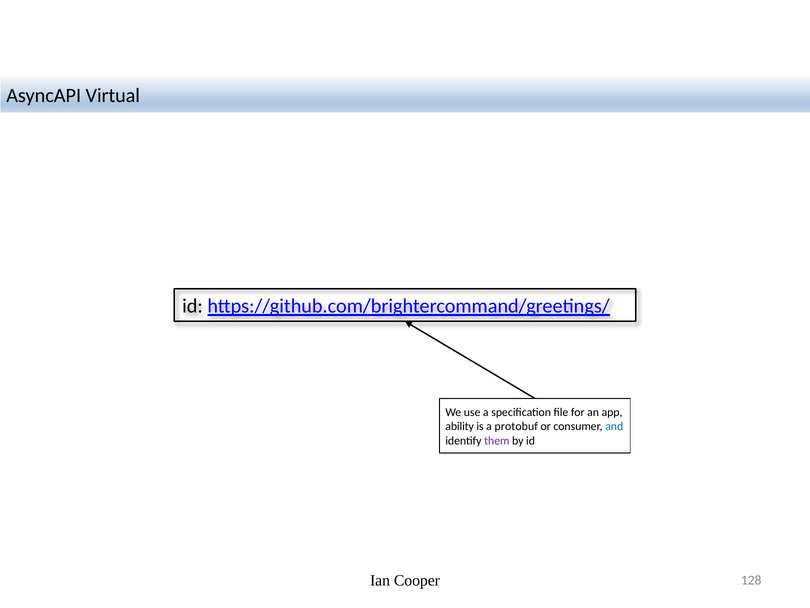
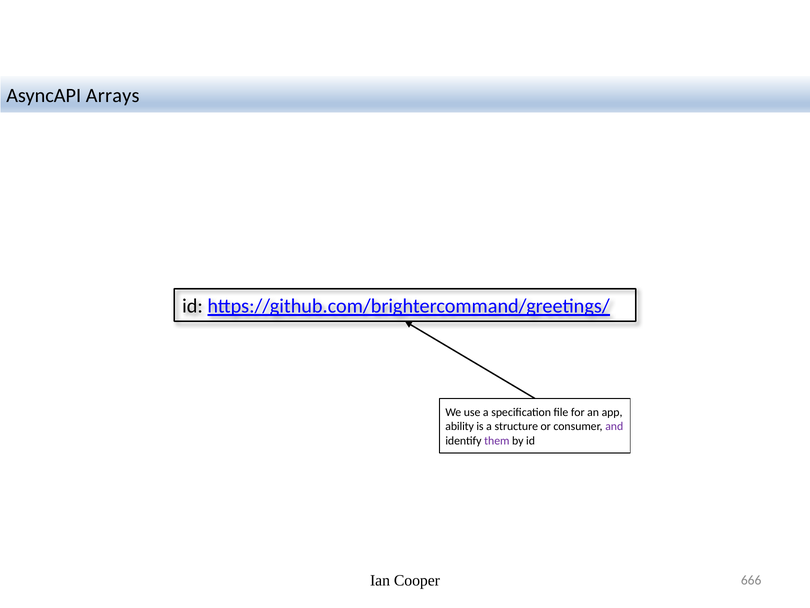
Virtual: Virtual -> Arrays
protobuf: protobuf -> structure
and colour: blue -> purple
128: 128 -> 666
